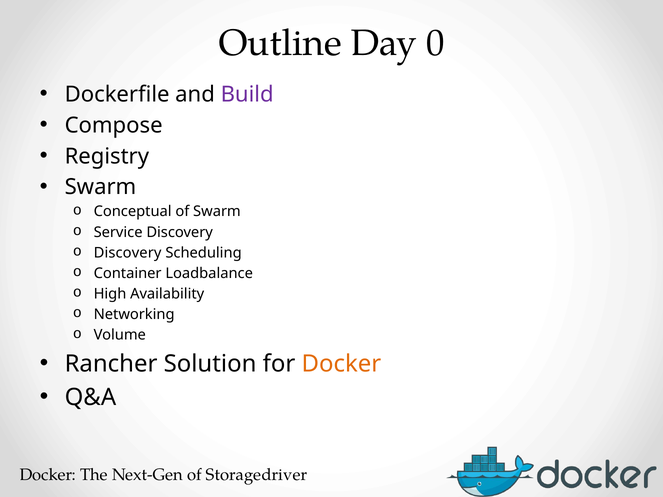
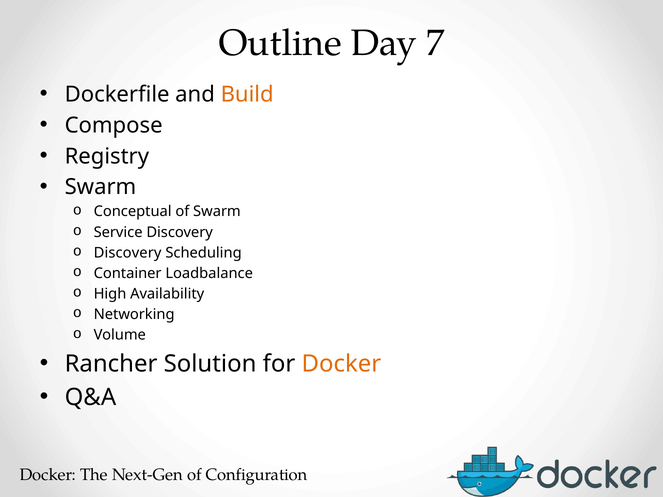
0: 0 -> 7
Build colour: purple -> orange
Storagedriver: Storagedriver -> Configuration
